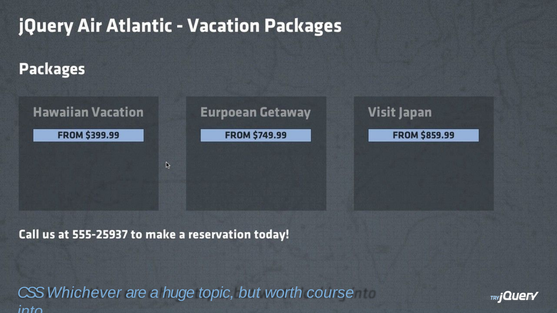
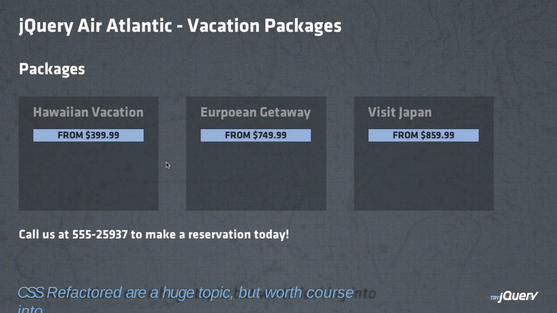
Whichever: Whichever -> Refactored
